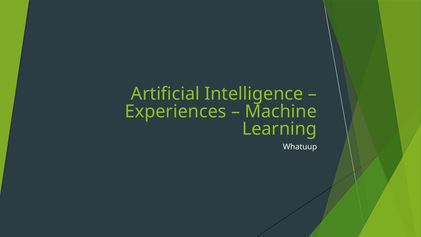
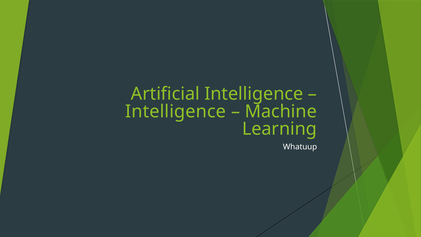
Experiences at (176, 111): Experiences -> Intelligence
